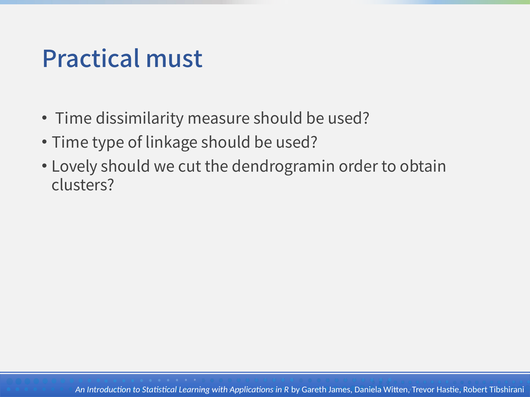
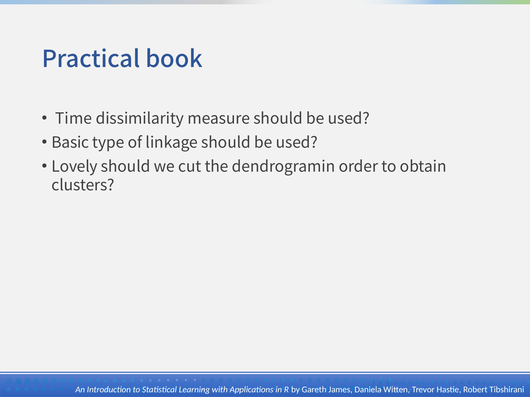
must: must -> book
Time at (70, 143): Time -> Basic
